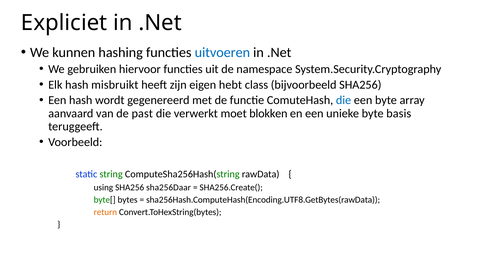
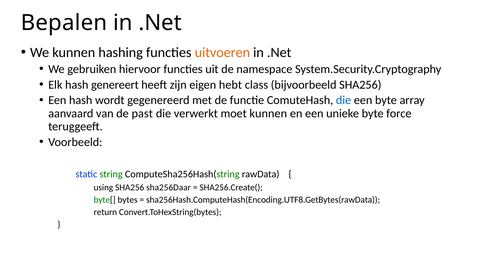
Expliciet: Expliciet -> Bepalen
uitvoeren colour: blue -> orange
misbruikt: misbruikt -> genereert
moet blokken: blokken -> kunnen
basis: basis -> force
return colour: orange -> black
